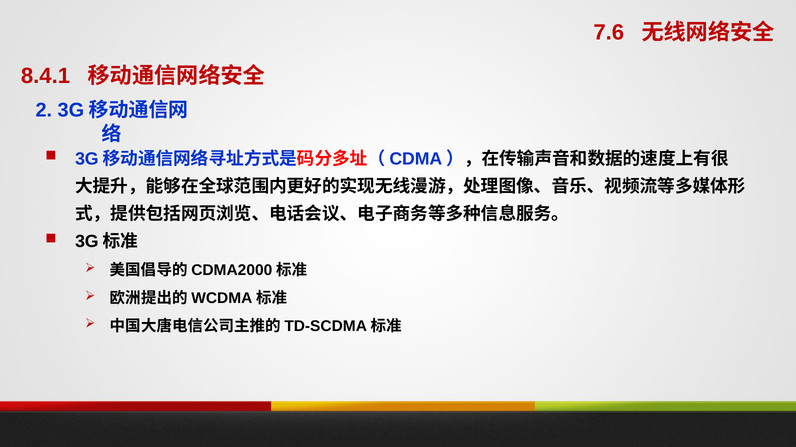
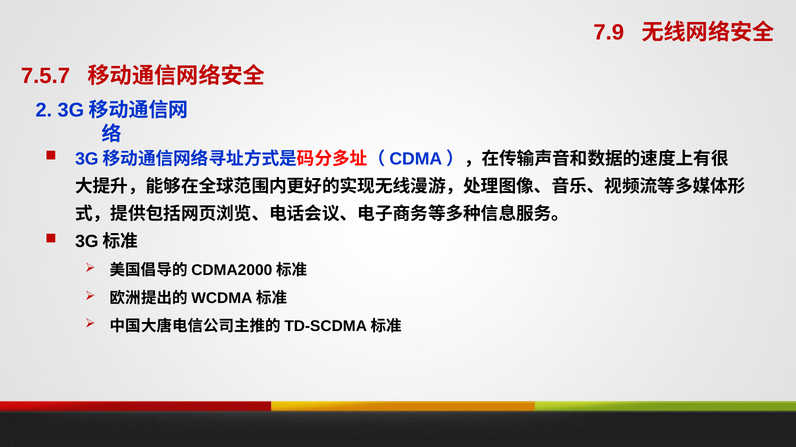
7.6: 7.6 -> 7.9
8.4.1: 8.4.1 -> 7.5.7
